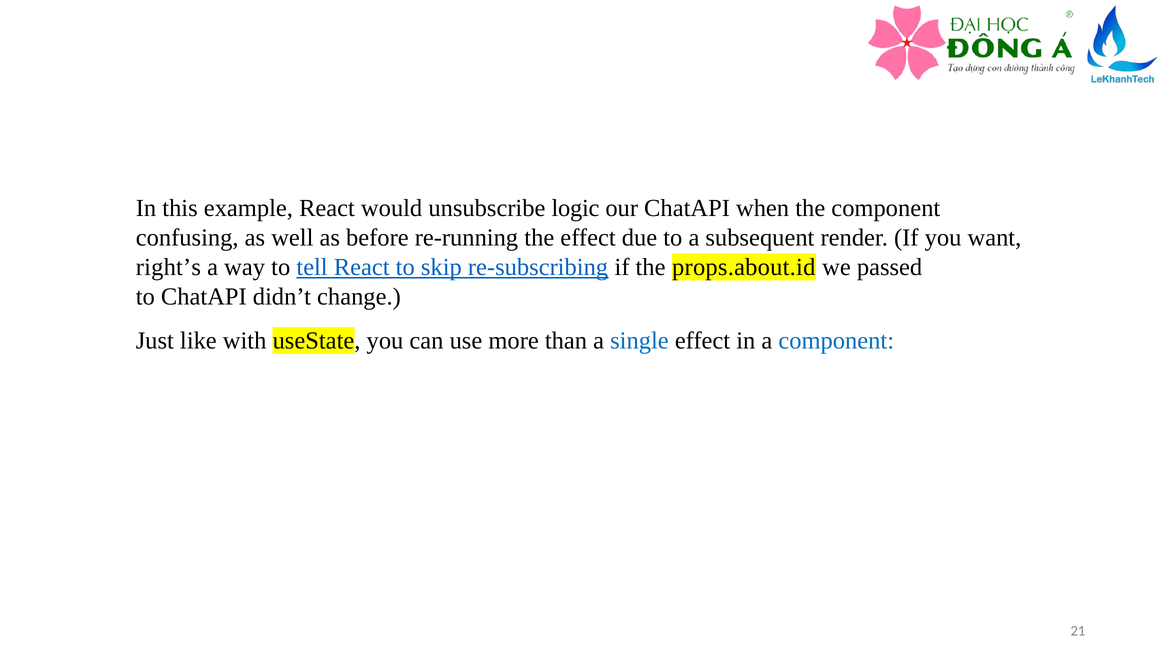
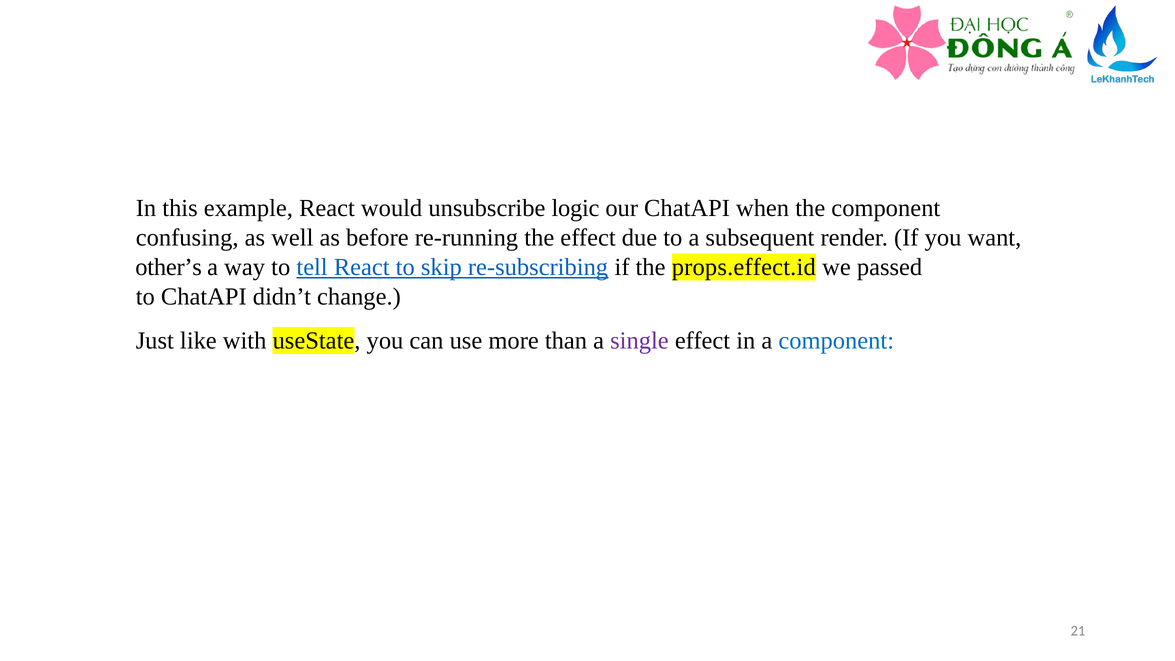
right’s: right’s -> other’s
props.about.id: props.about.id -> props.effect.id
single colour: blue -> purple
